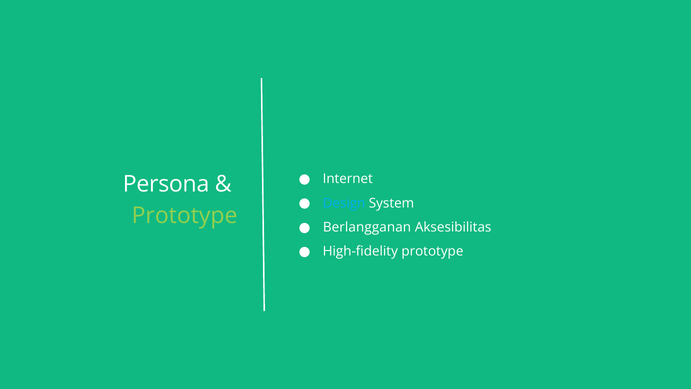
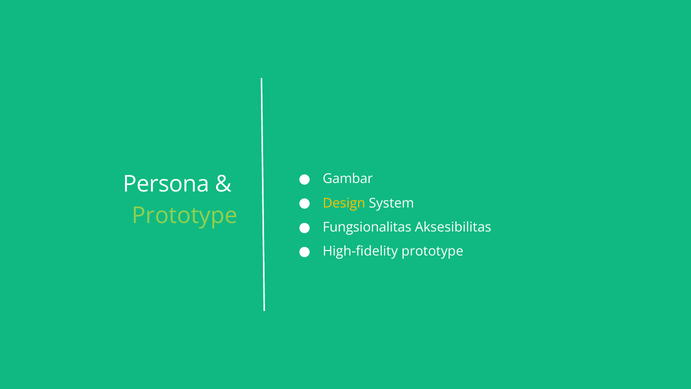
Internet: Internet -> Gambar
Design colour: light blue -> yellow
Berlangganan: Berlangganan -> Fungsionalitas
